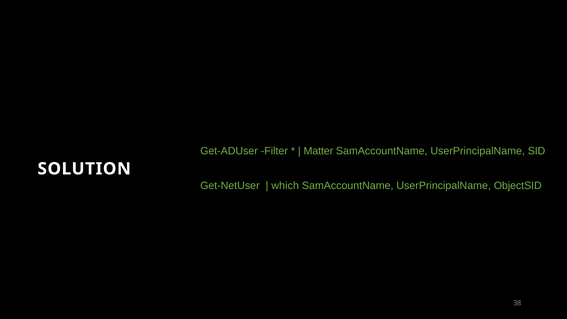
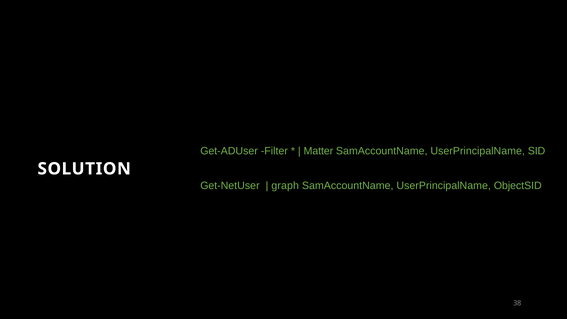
which: which -> graph
